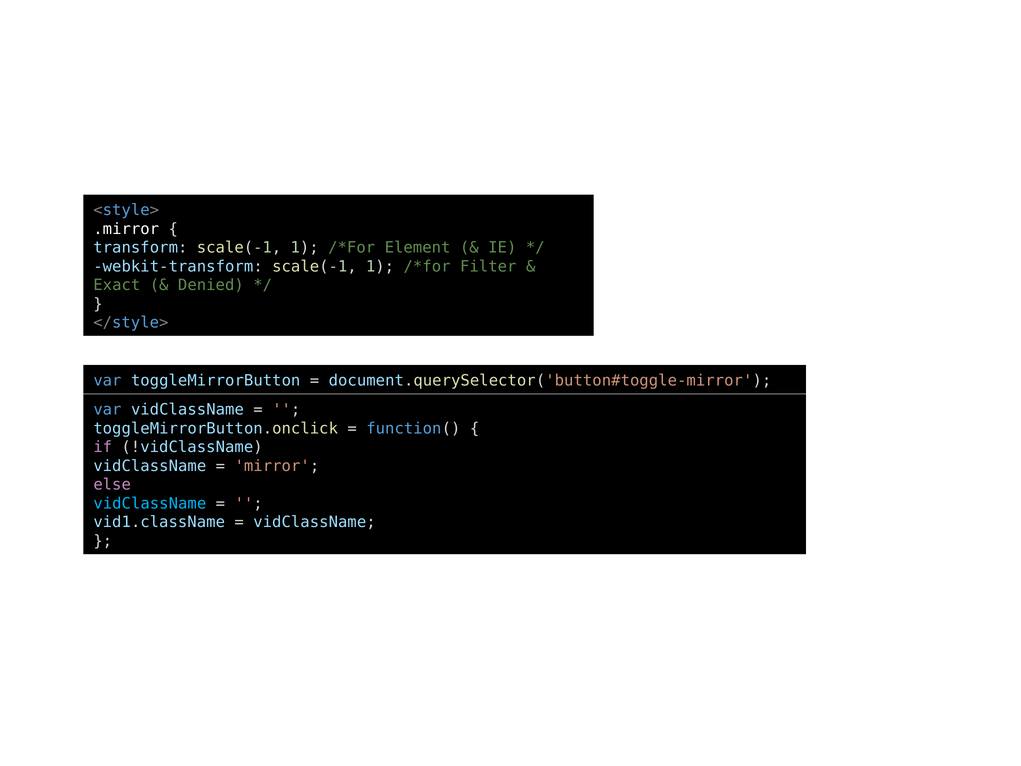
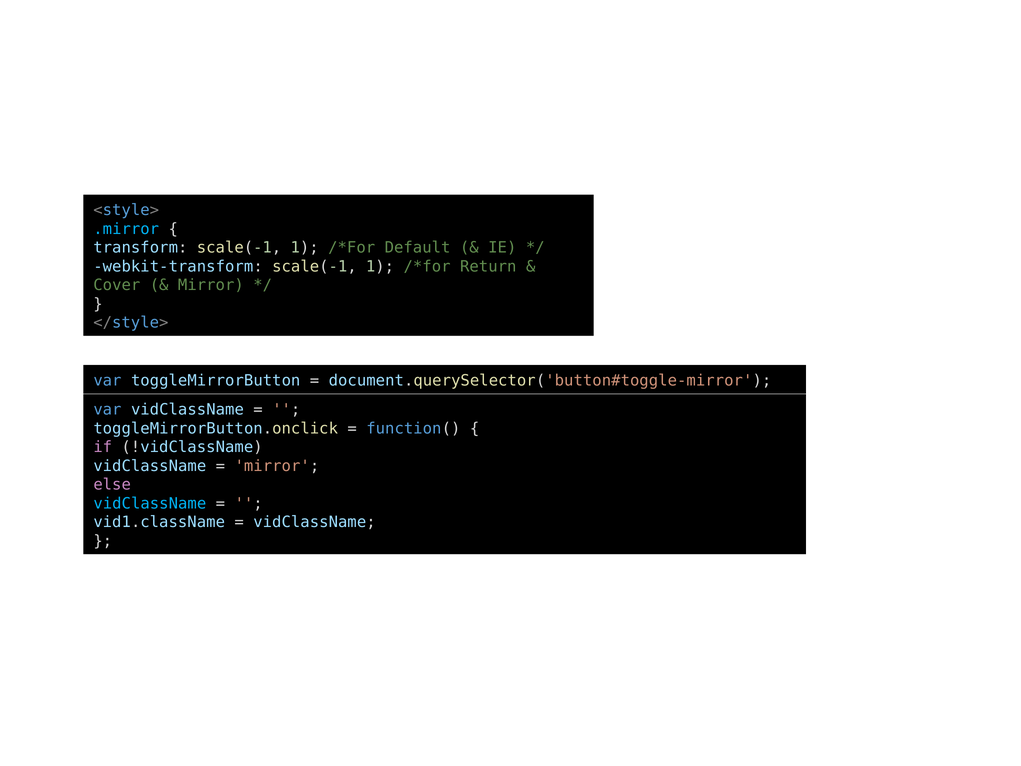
.mirror colour: white -> light blue
Element: Element -> Default
Filter: Filter -> Return
Exact: Exact -> Cover
Denied at (211, 285): Denied -> Mirror
